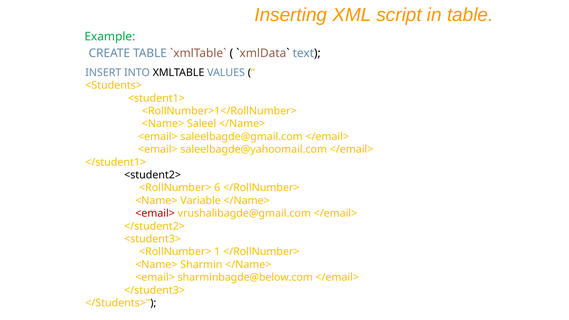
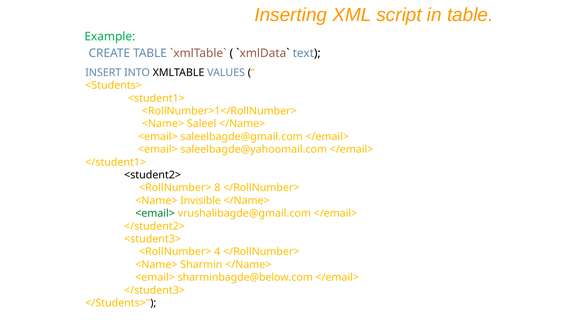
6: 6 -> 8
Variable: Variable -> Invisible
<email> at (155, 213) colour: red -> green
1: 1 -> 4
